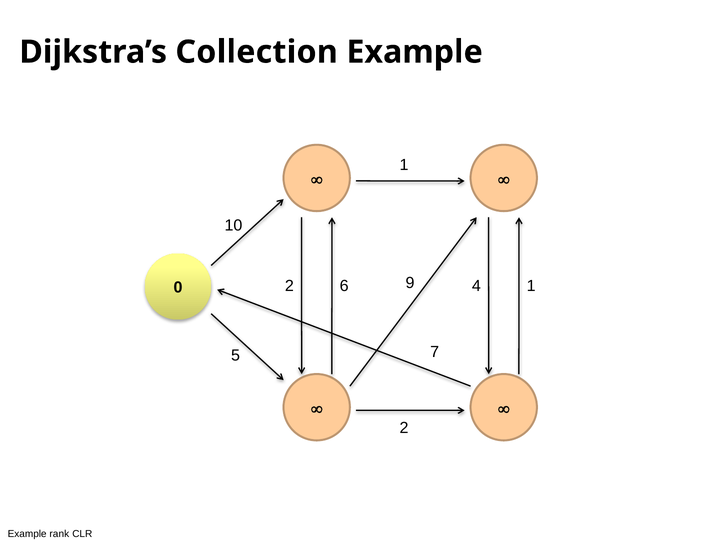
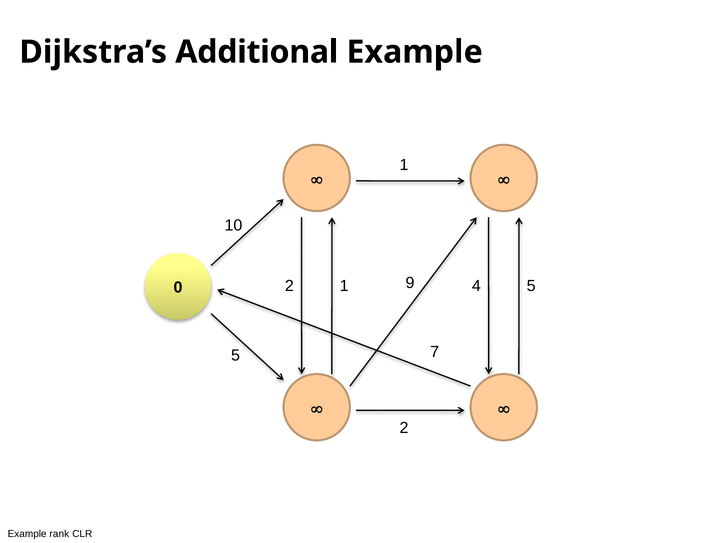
Collection: Collection -> Additional
6 at (344, 286): 6 -> 1
4 1: 1 -> 5
